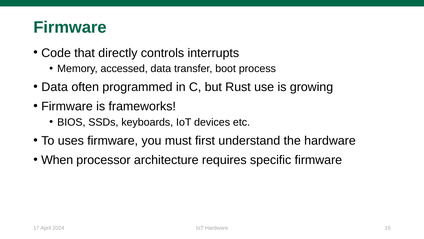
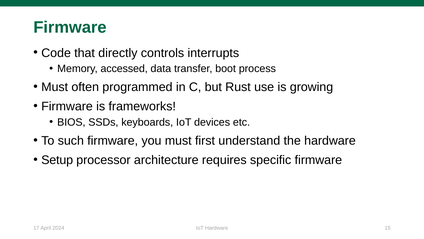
Data at (55, 87): Data -> Must
uses: uses -> such
When: When -> Setup
